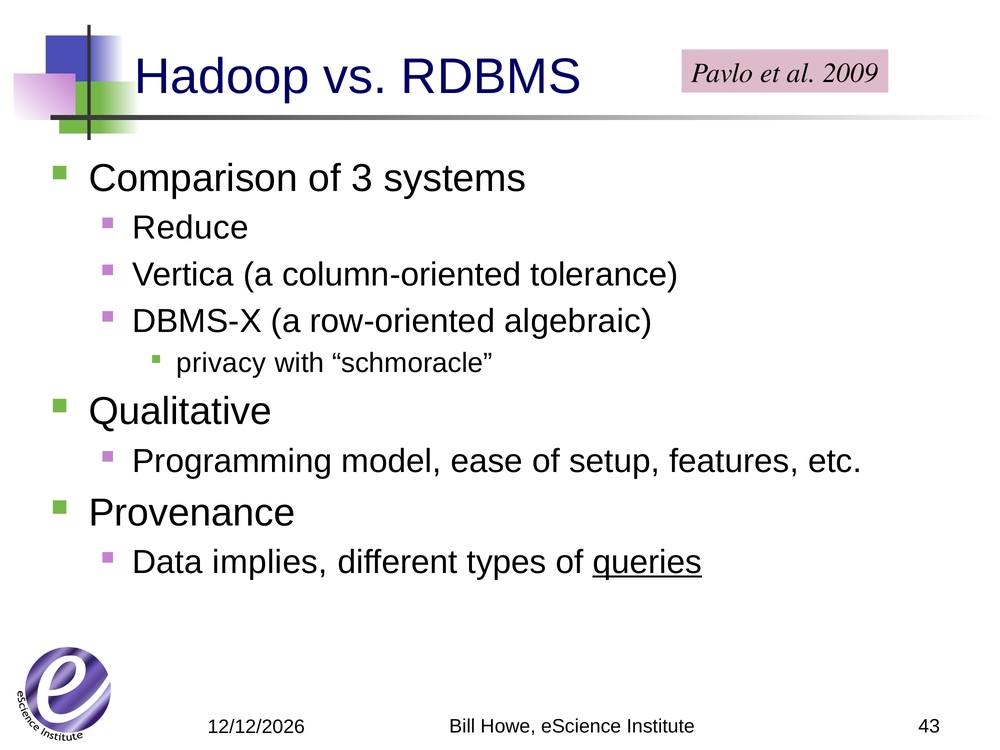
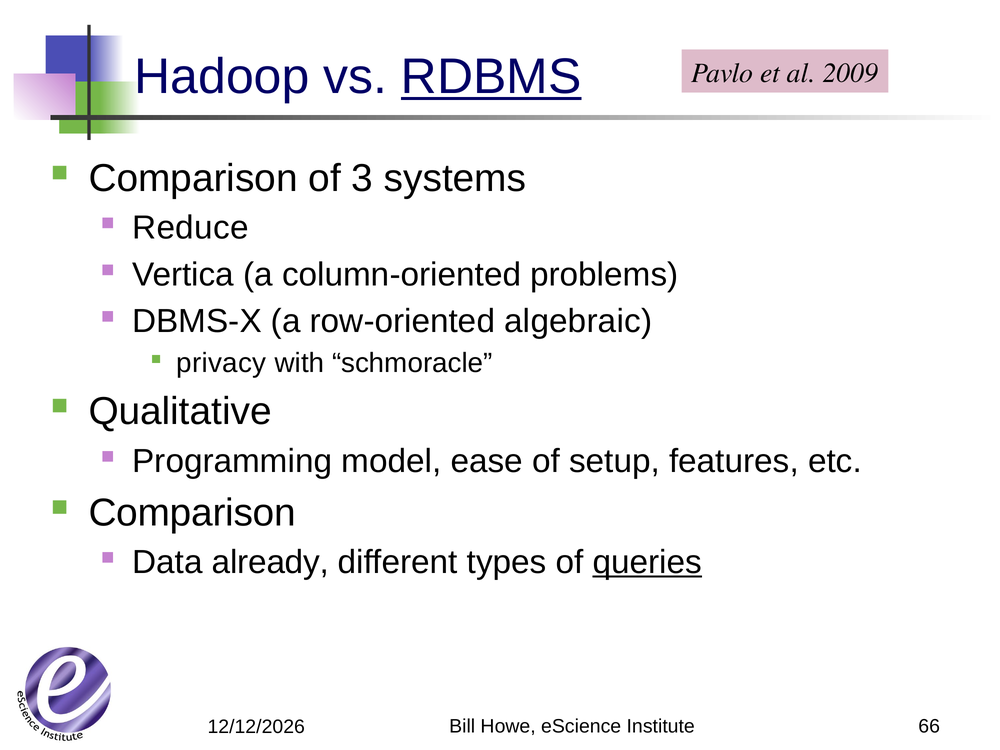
RDBMS underline: none -> present
tolerance: tolerance -> problems
Provenance at (192, 513): Provenance -> Comparison
implies: implies -> already
43: 43 -> 66
